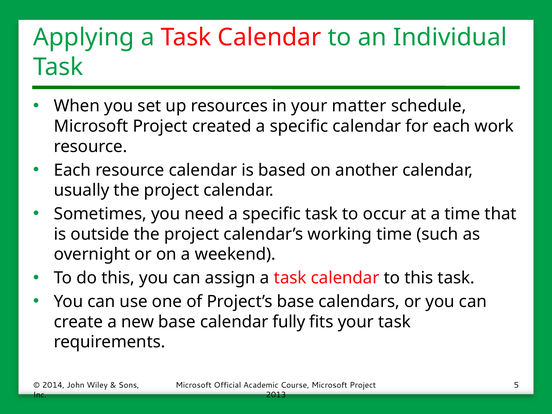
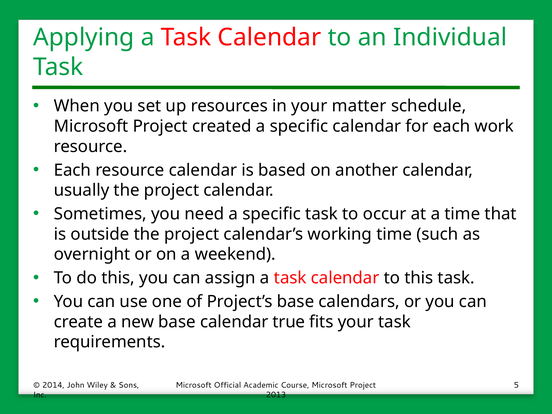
fully: fully -> true
